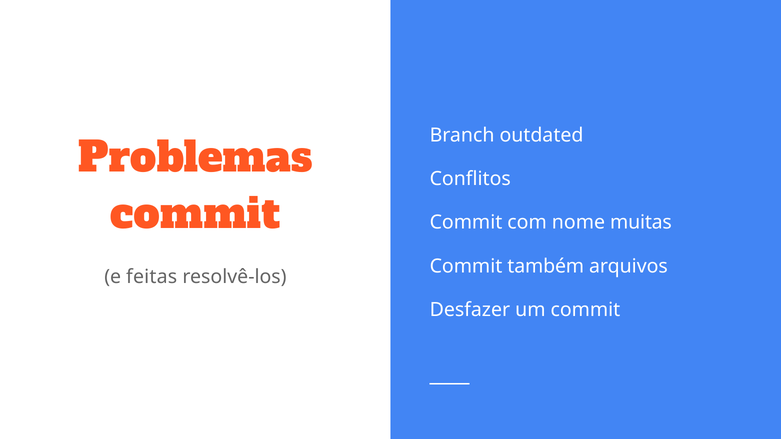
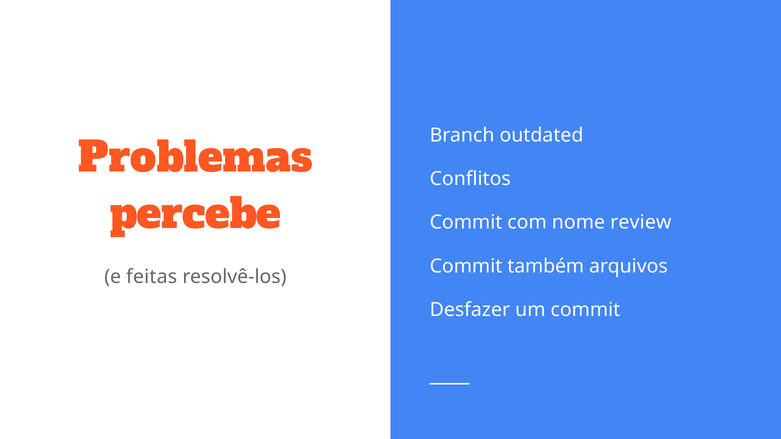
commit at (195, 215): commit -> percebe
muitas: muitas -> review
